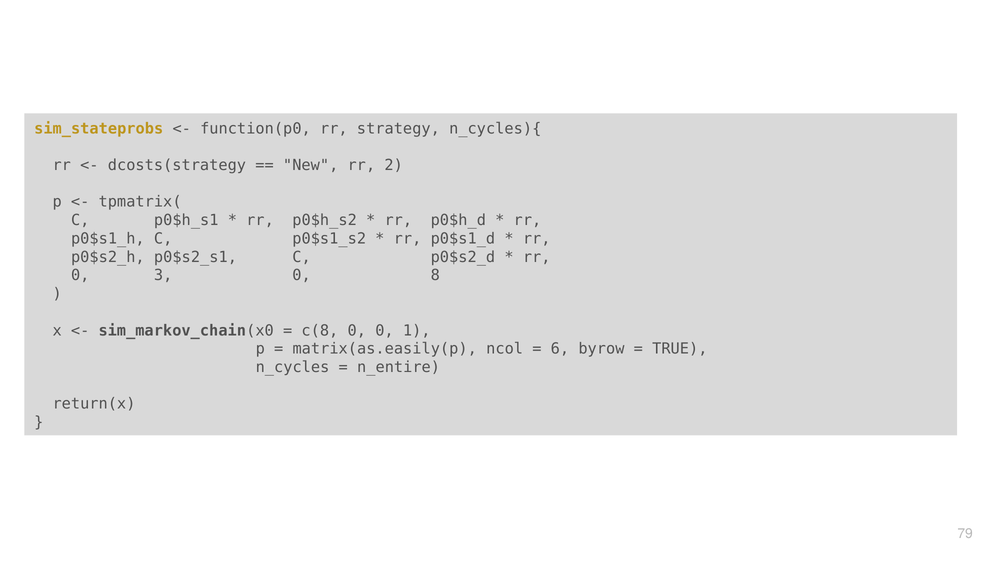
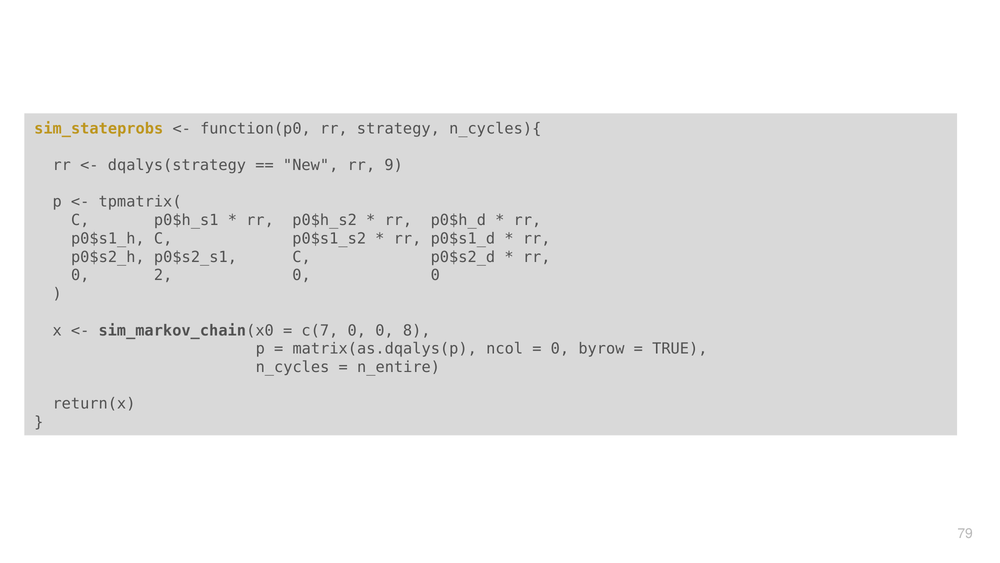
dcosts(strategy: dcosts(strategy -> dqalys(strategy
2: 2 -> 9
3: 3 -> 2
8 at (435, 275): 8 -> 0
c(8: c(8 -> c(7
1: 1 -> 8
matrix(as.easily(p: matrix(as.easily(p -> matrix(as.dqalys(p
6 at (560, 349): 6 -> 0
